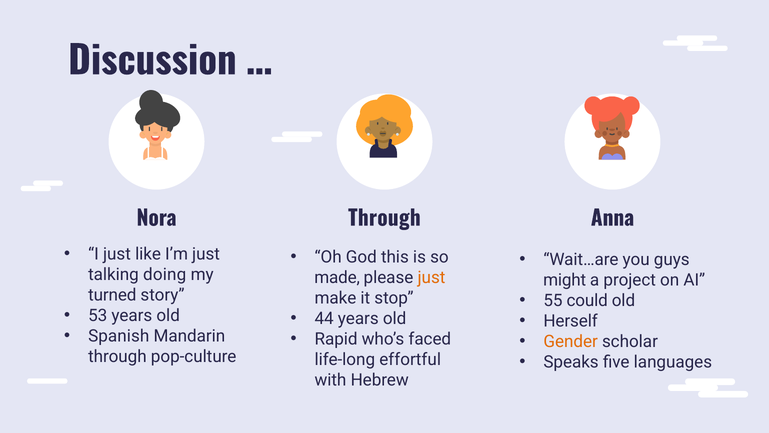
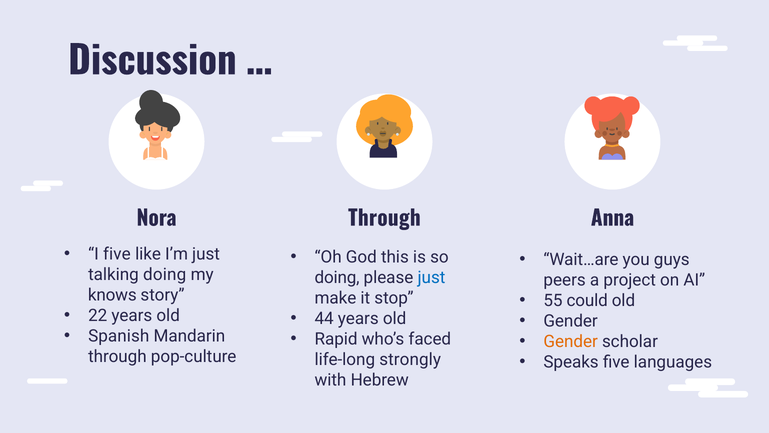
I just: just -> five
made at (337, 277): made -> doing
just at (431, 277) colour: orange -> blue
might: might -> peers
turned: turned -> knows
53: 53 -> 22
Herself at (571, 321): Herself -> Gender
effortful: effortful -> strongly
